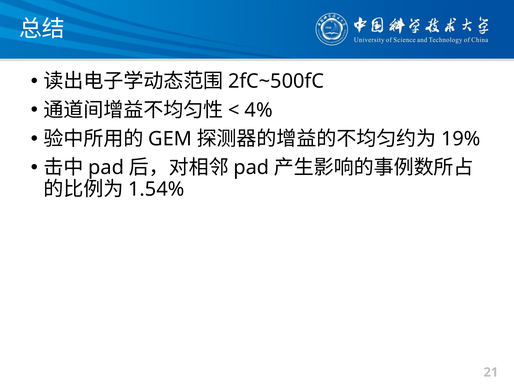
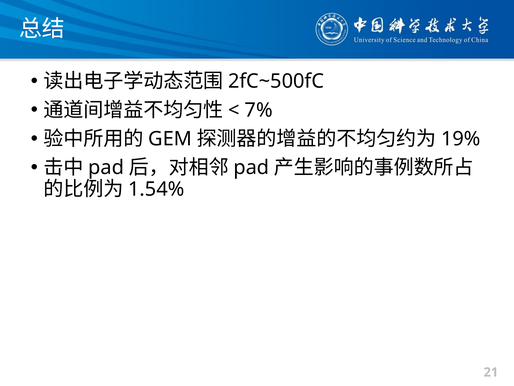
4%: 4% -> 7%
